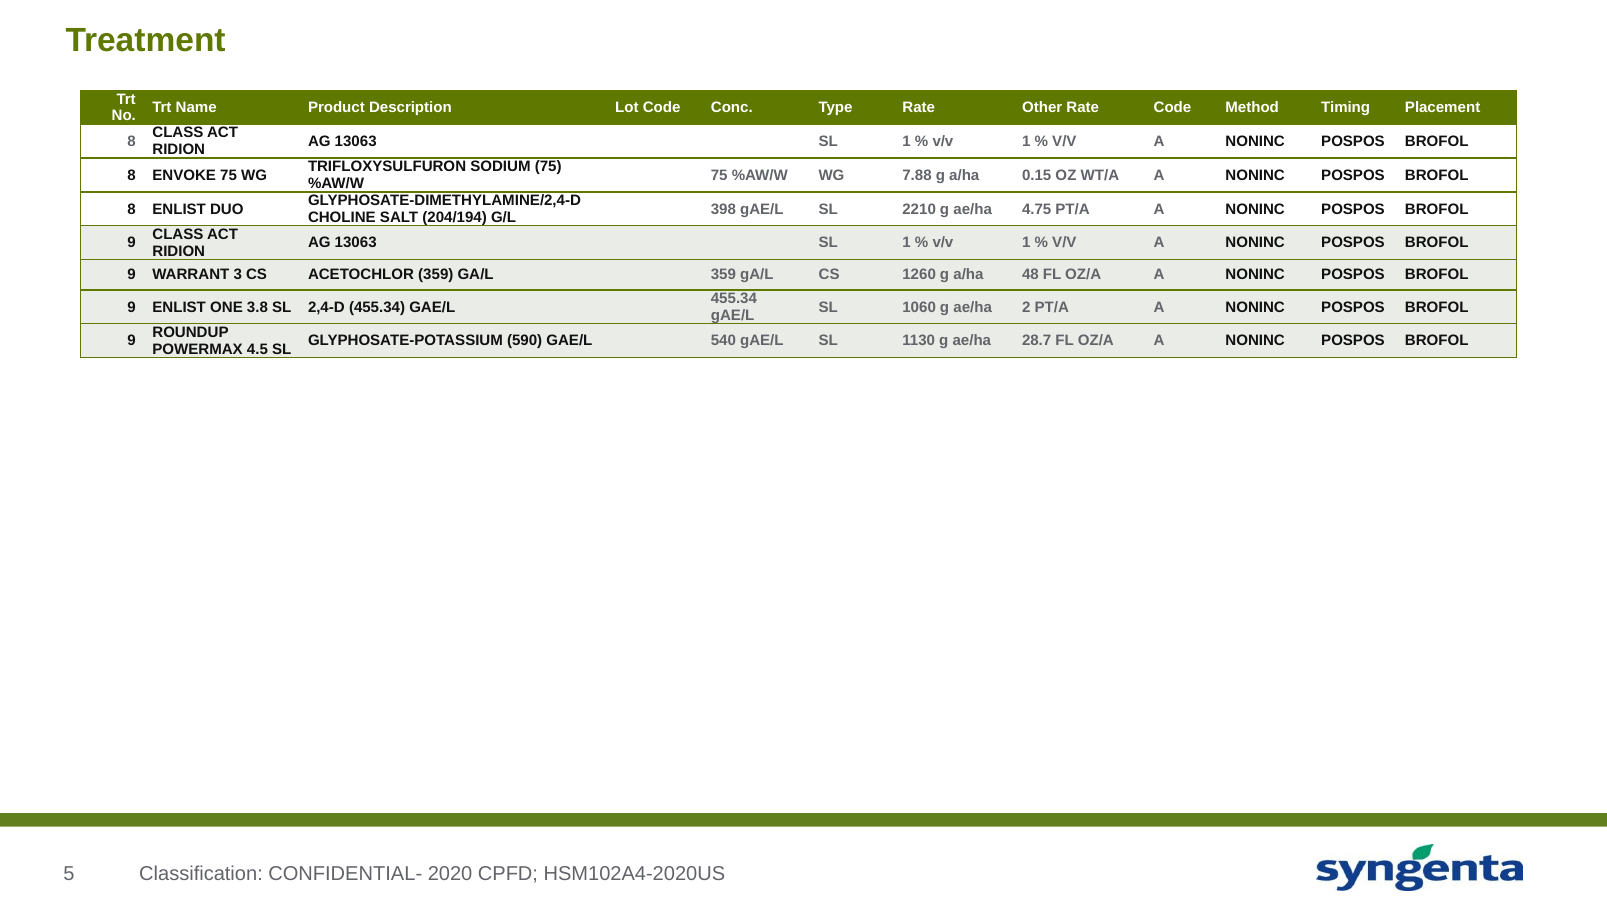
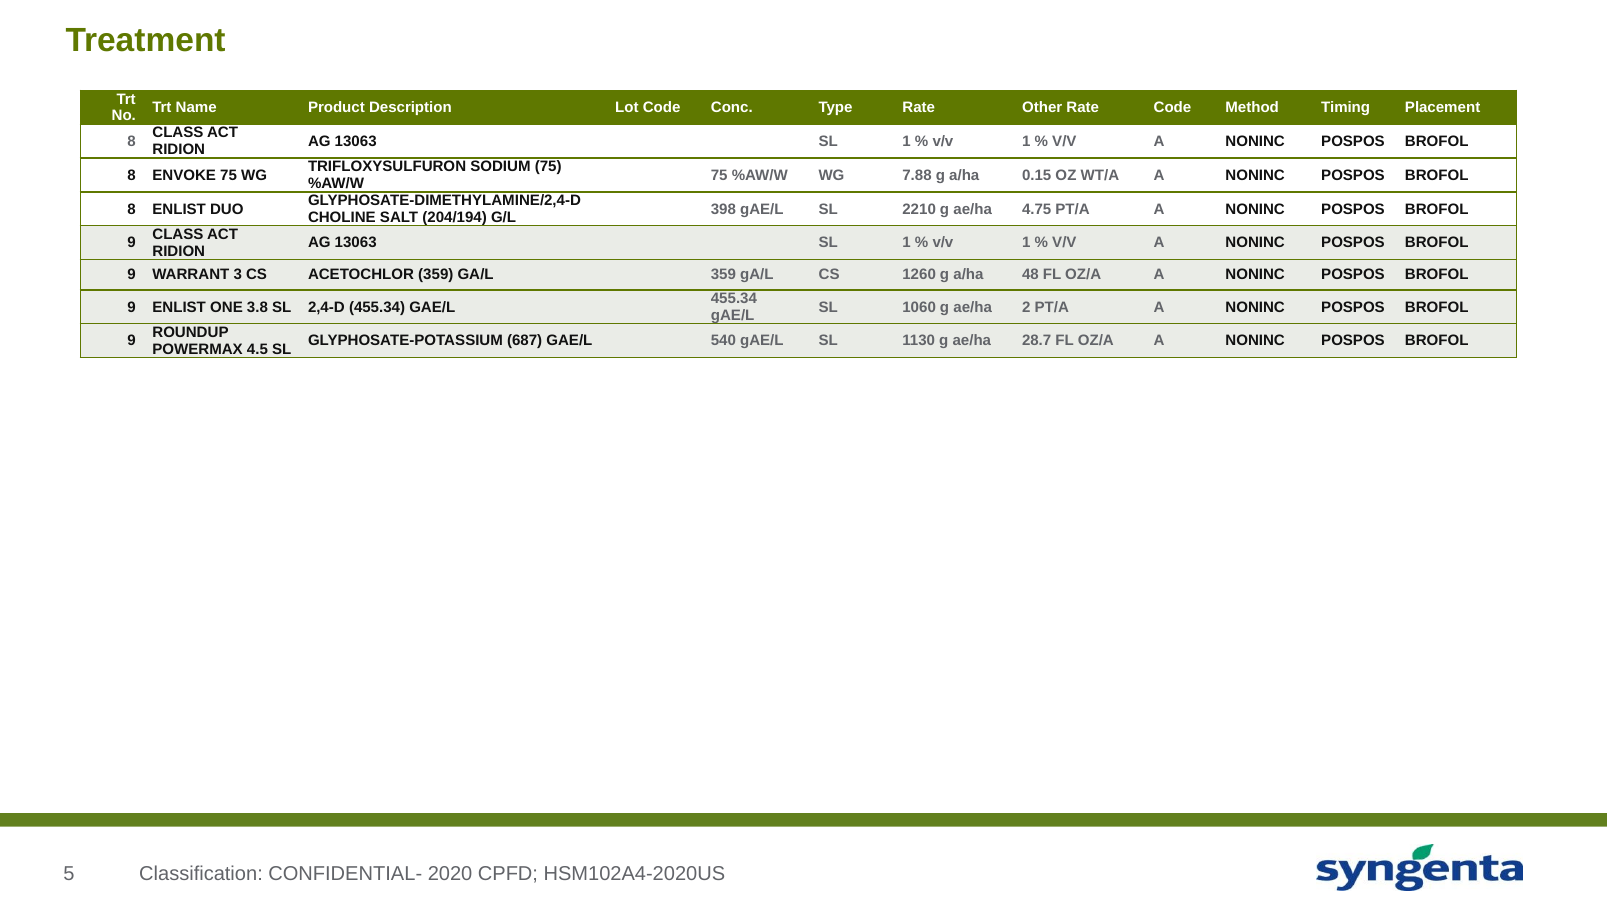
590: 590 -> 687
